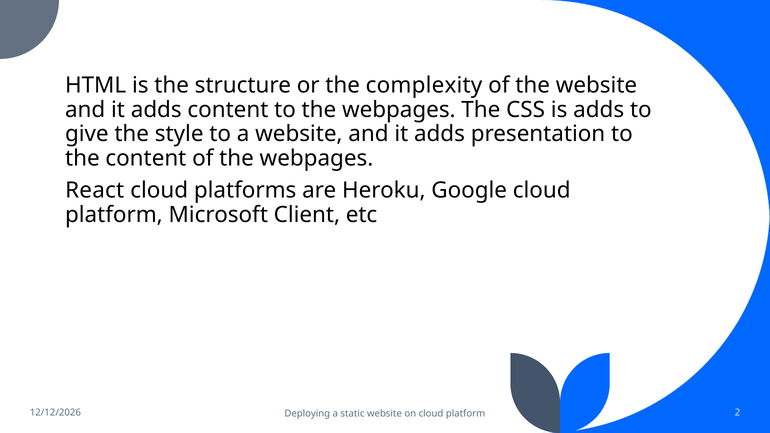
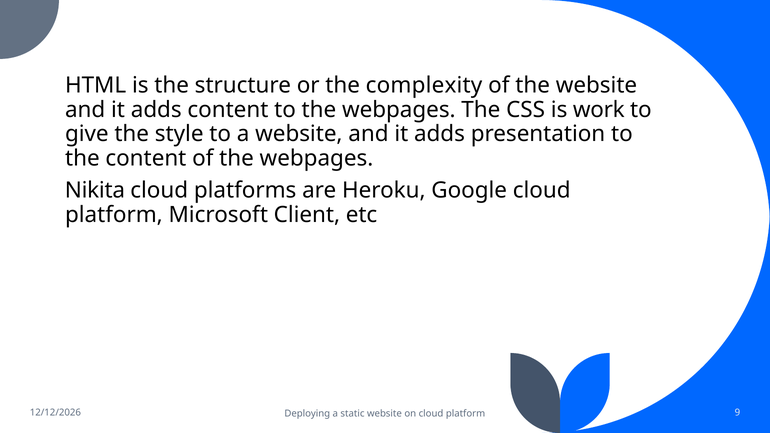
is adds: adds -> work
React: React -> Nikita
2: 2 -> 9
